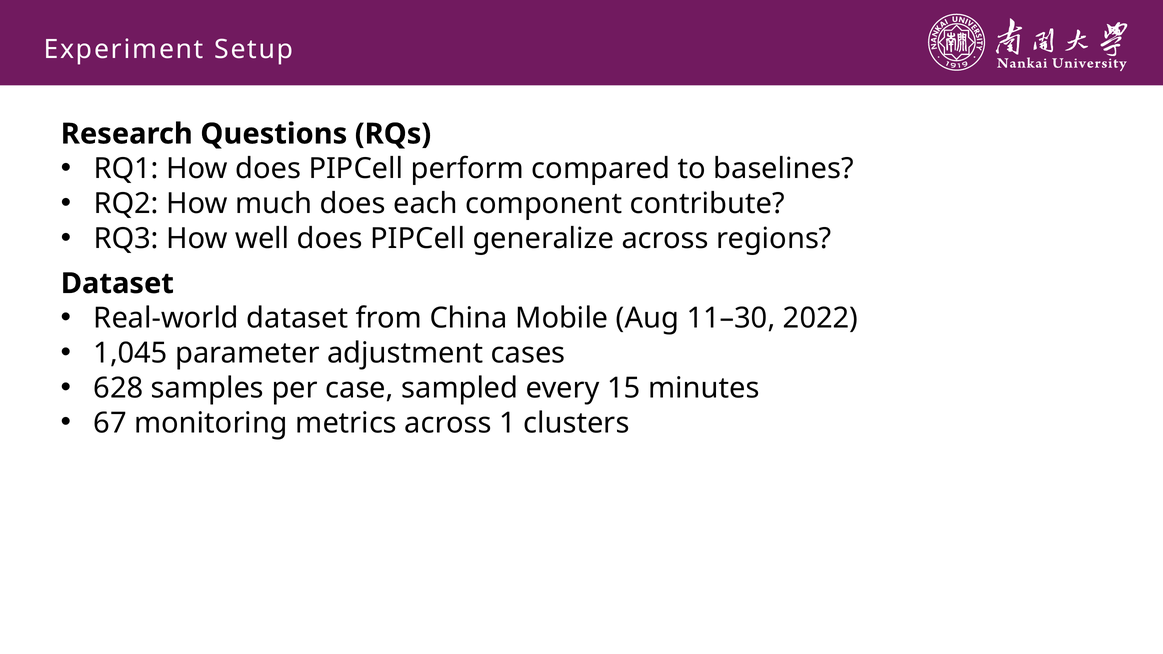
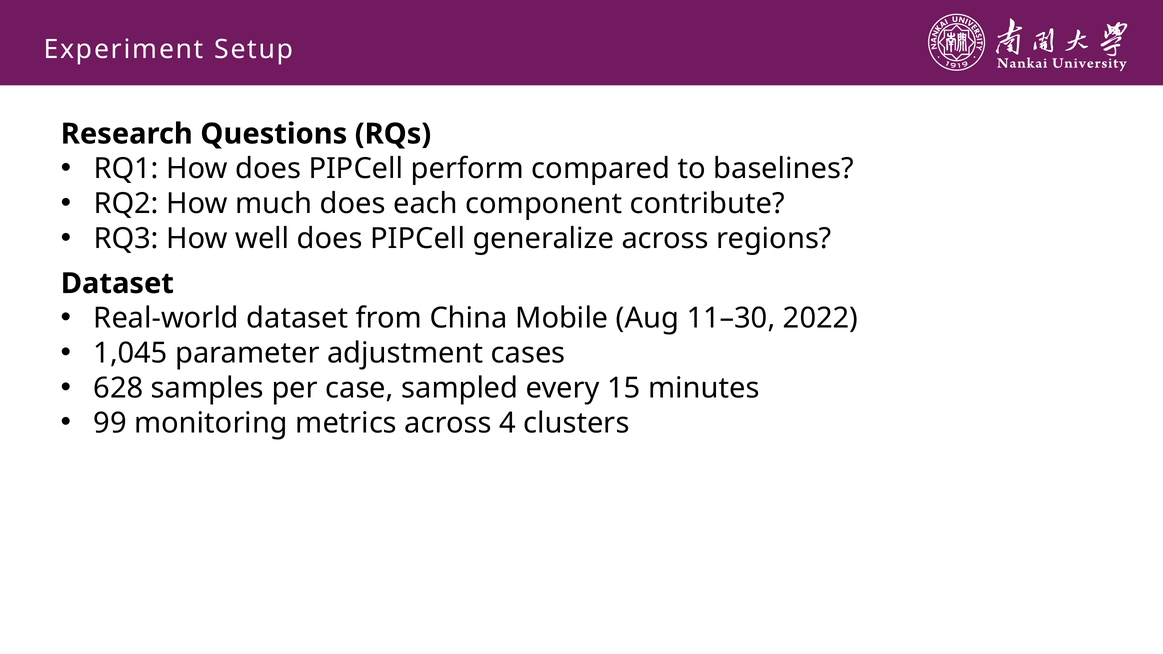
67: 67 -> 99
1: 1 -> 4
